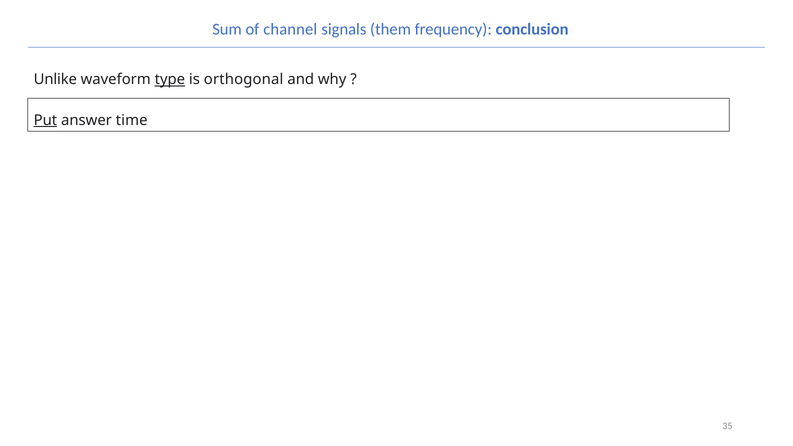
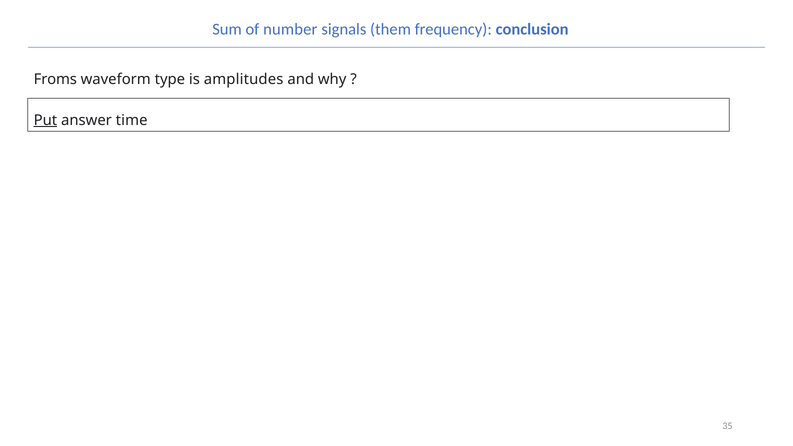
channel: channel -> number
Unlike: Unlike -> Froms
type underline: present -> none
orthogonal: orthogonal -> amplitudes
